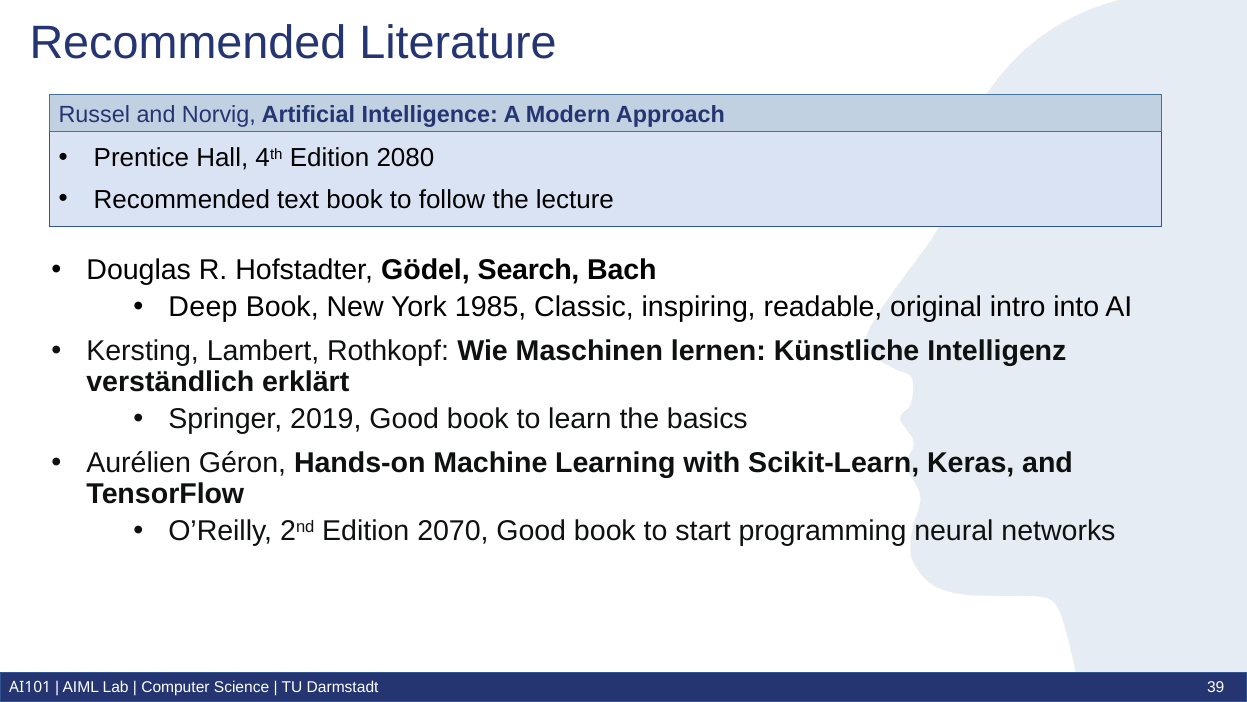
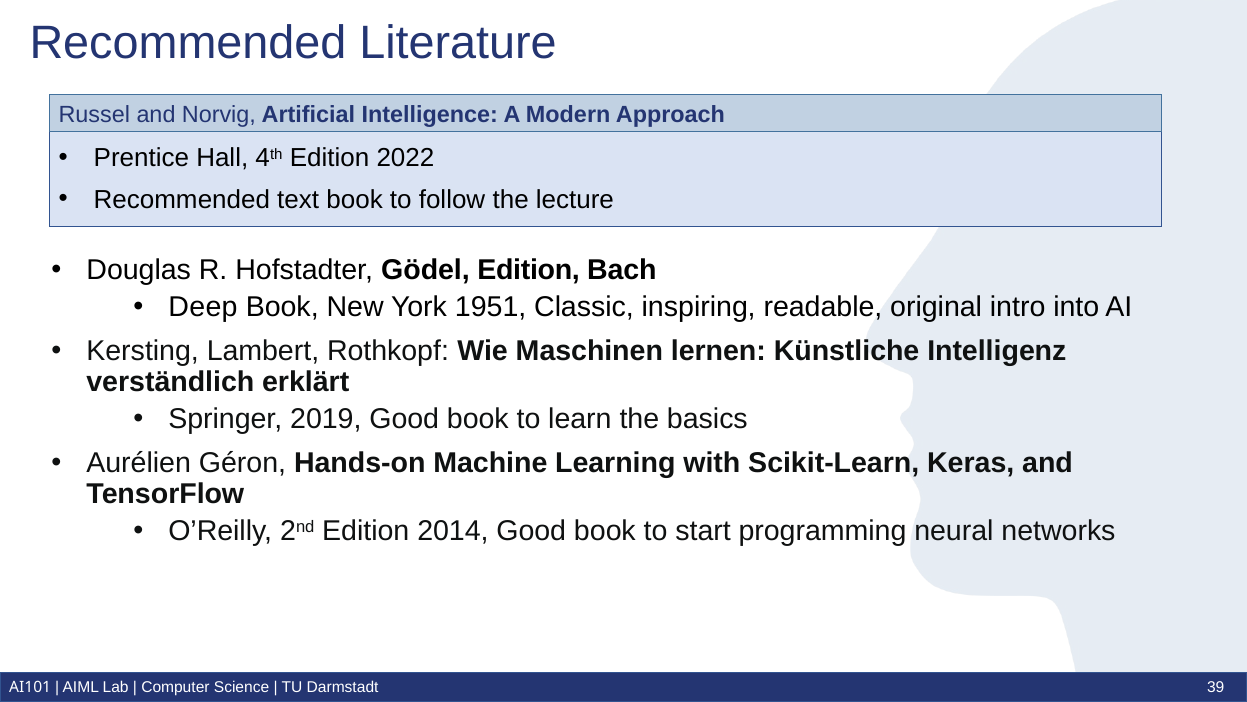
2080: 2080 -> 2022
Gödel Search: Search -> Edition
1985: 1985 -> 1951
2070: 2070 -> 2014
